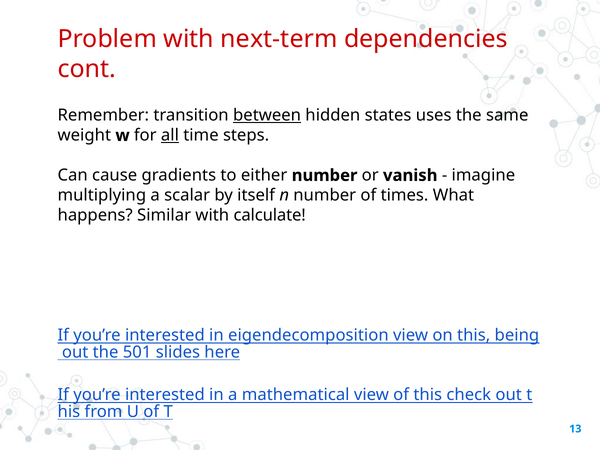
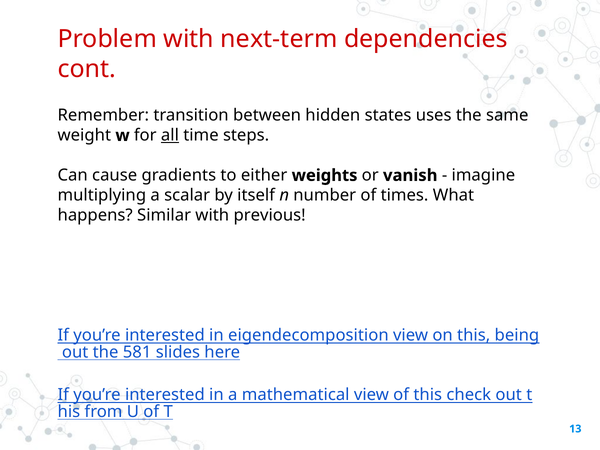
between underline: present -> none
either number: number -> weights
calculate: calculate -> previous
501: 501 -> 581
